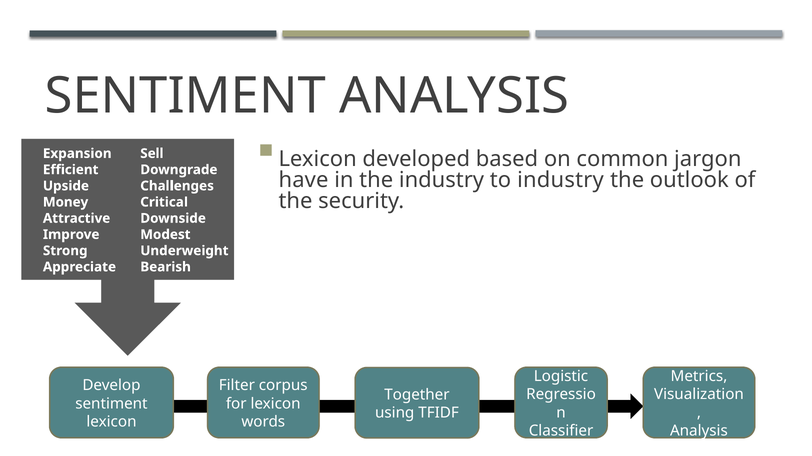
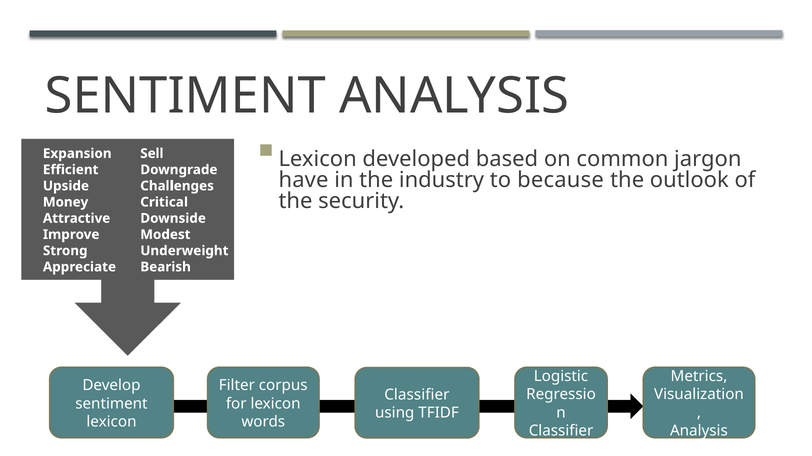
to industry: industry -> because
Together at (417, 395): Together -> Classifier
